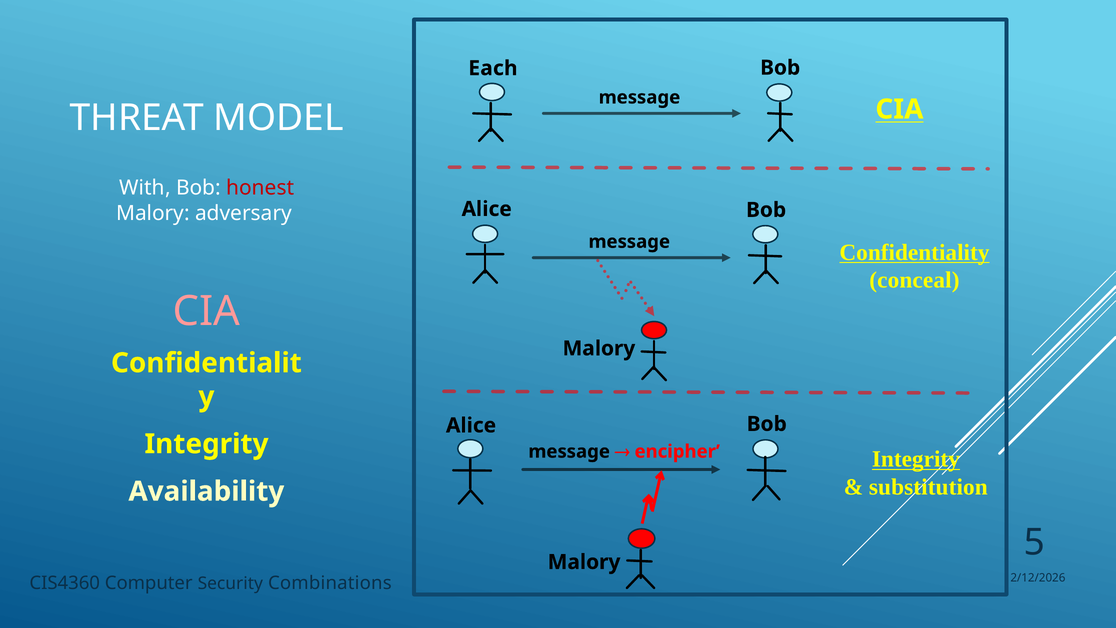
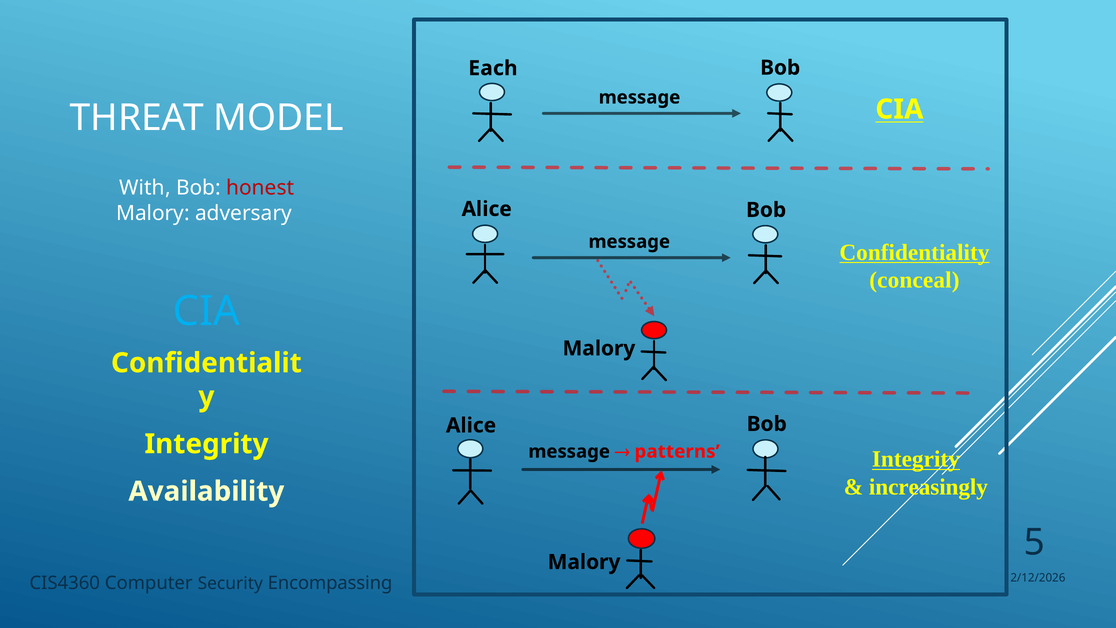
CIA at (206, 312) colour: pink -> light blue
encipher: encipher -> patterns
substitution: substitution -> increasingly
Combinations: Combinations -> Encompassing
